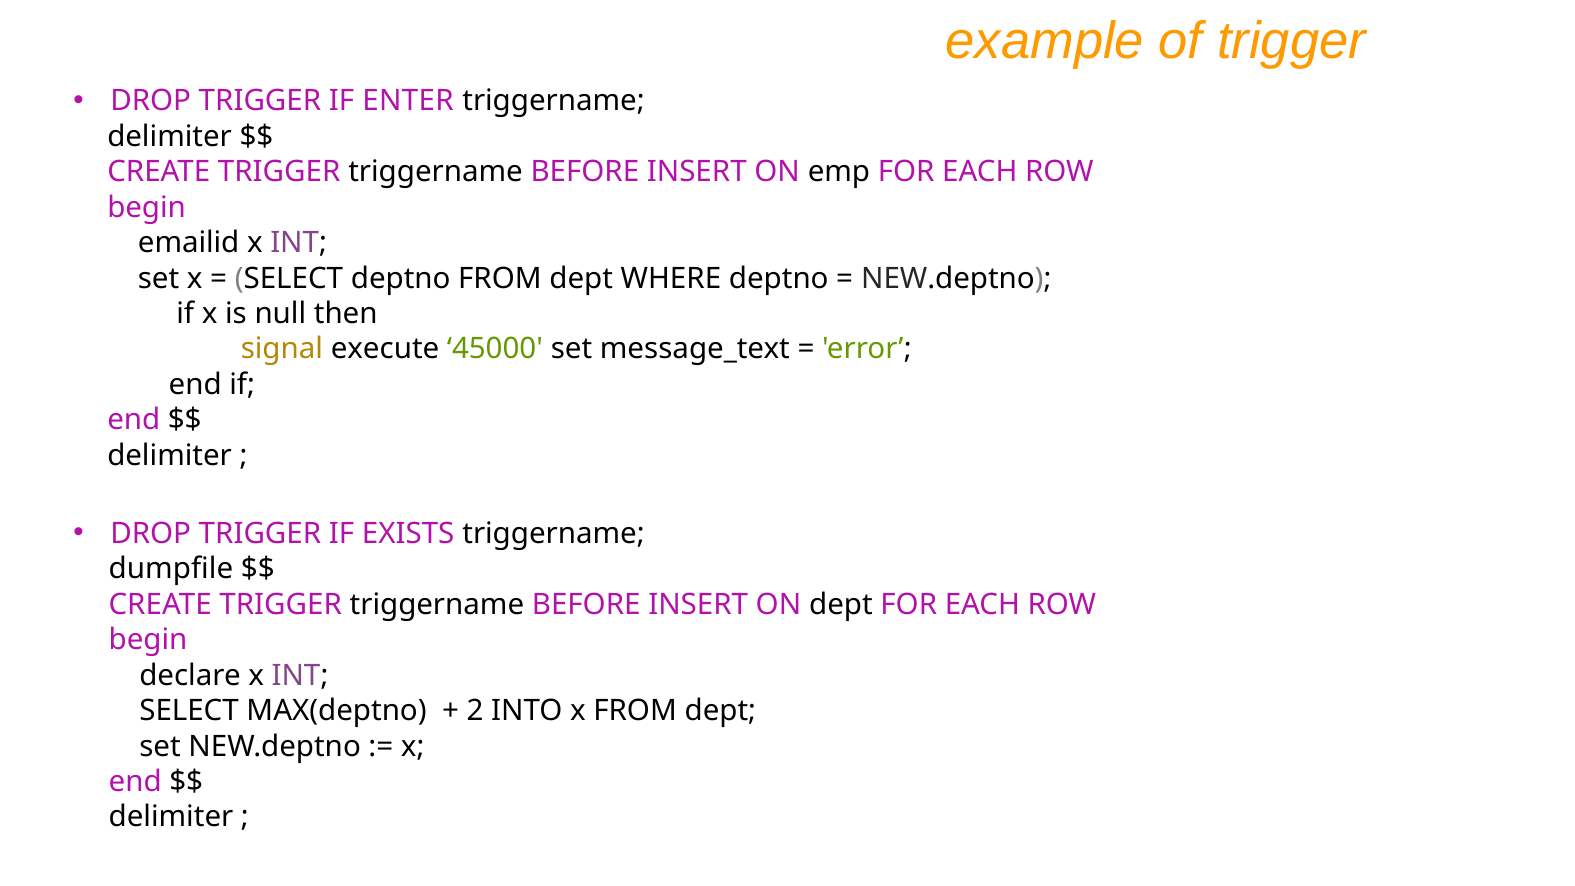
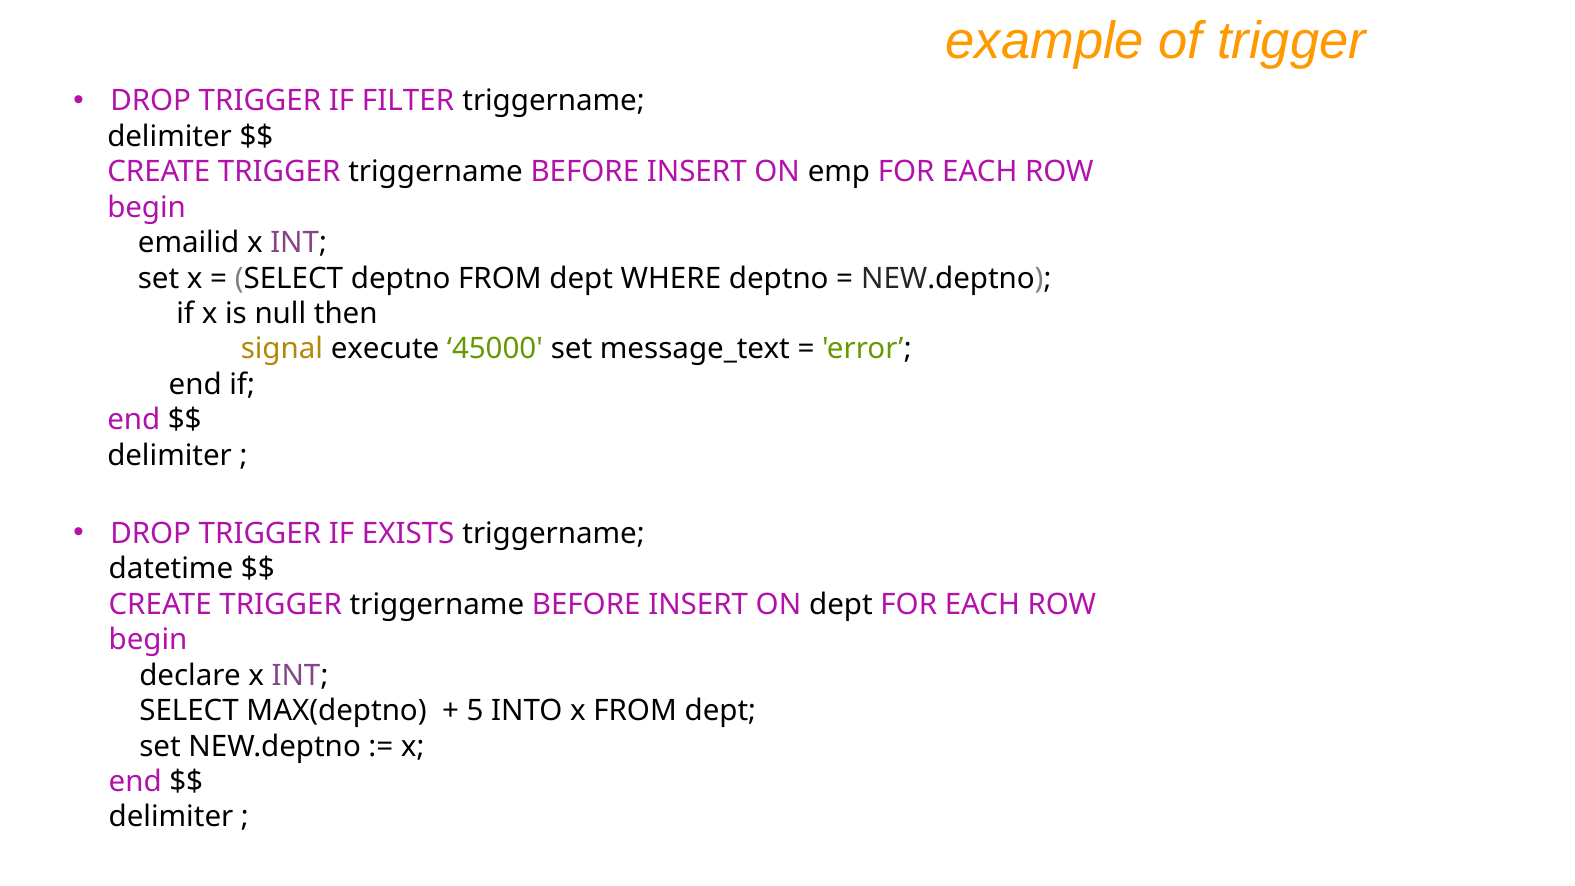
ENTER: ENTER -> FILTER
dumpfile: dumpfile -> datetime
2: 2 -> 5
